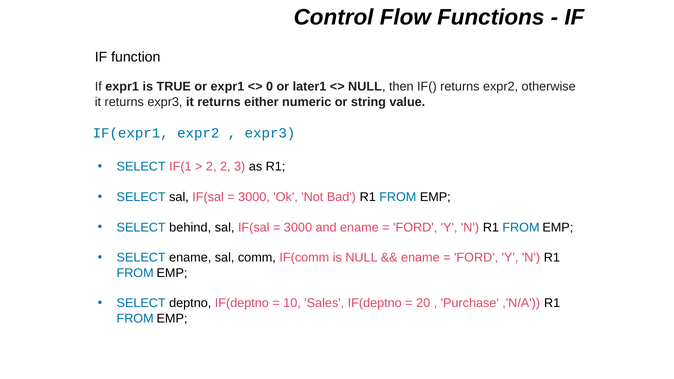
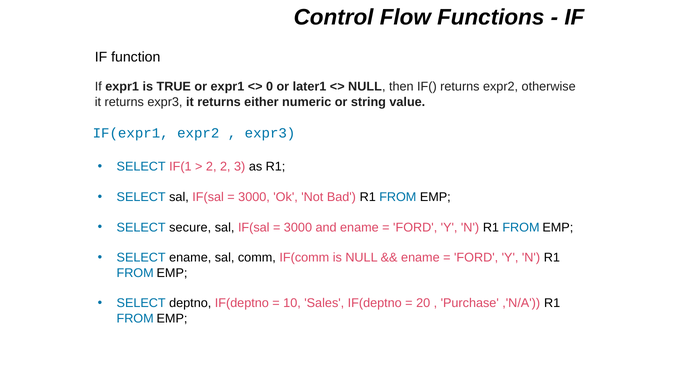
behind: behind -> secure
